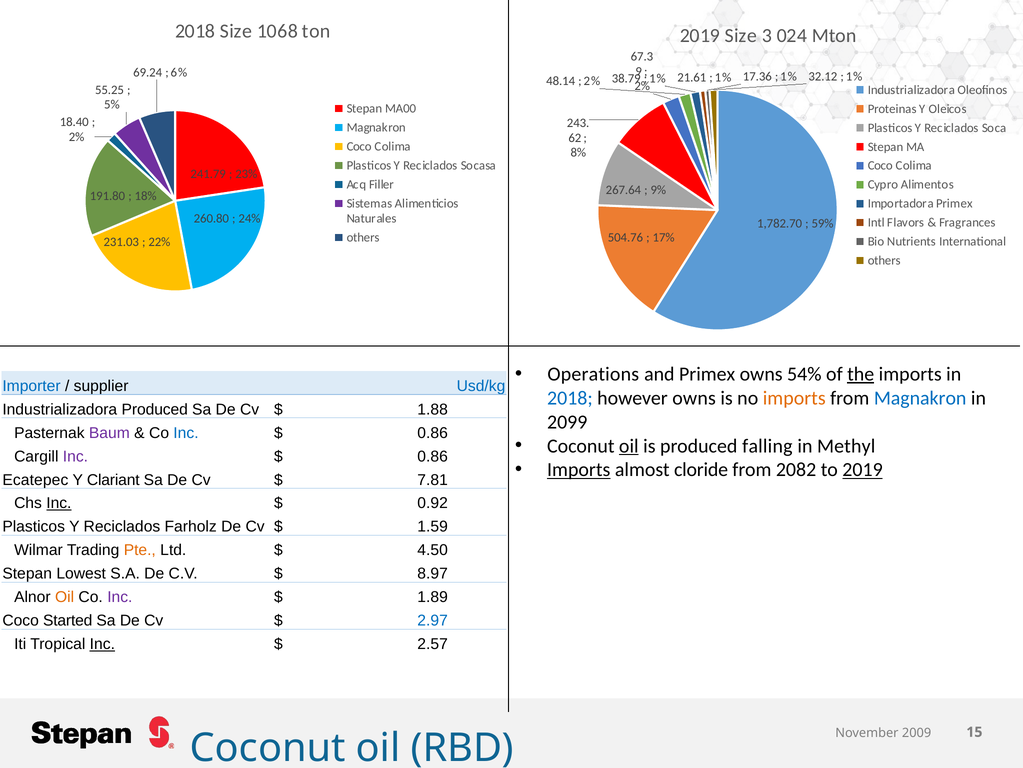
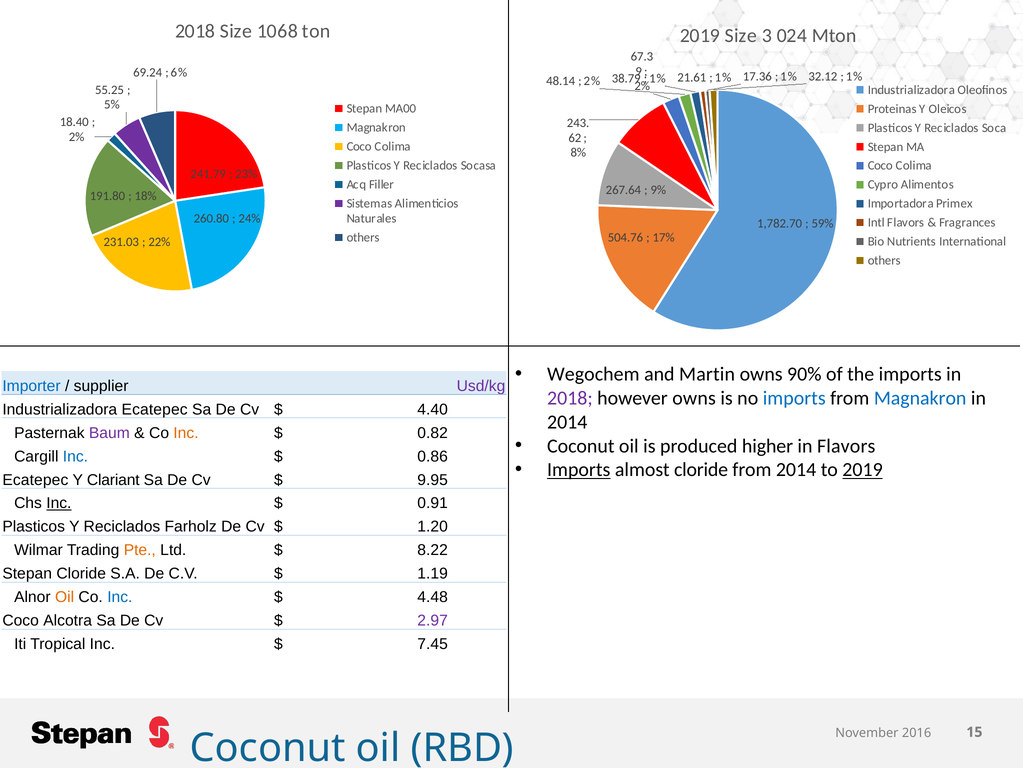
Operations: Operations -> Wegochem
and Primex: Primex -> Martin
54%: 54% -> 90%
the underline: present -> none
Usd/kg colour: blue -> purple
2018 at (570, 398) colour: blue -> purple
imports at (794, 398) colour: orange -> blue
Industrializadora Produced: Produced -> Ecatepec
1.88: 1.88 -> 4.40
2099 at (567, 422): 2099 -> 2014
Inc at (186, 433) colour: blue -> orange
0.86 at (433, 433): 0.86 -> 0.82
oil at (629, 446) underline: present -> none
falling: falling -> higher
in Methyl: Methyl -> Flavors
Inc at (75, 456) colour: purple -> blue
from 2082: 2082 -> 2014
7.81: 7.81 -> 9.95
0.92: 0.92 -> 0.91
1.59: 1.59 -> 1.20
4.50: 4.50 -> 8.22
Stepan Lowest: Lowest -> Cloride
8.97: 8.97 -> 1.19
Inc at (120, 597) colour: purple -> blue
1.89: 1.89 -> 4.48
Started: Started -> Alcotra
2.97 colour: blue -> purple
Inc at (102, 643) underline: present -> none
2.57: 2.57 -> 7.45
2009: 2009 -> 2016
